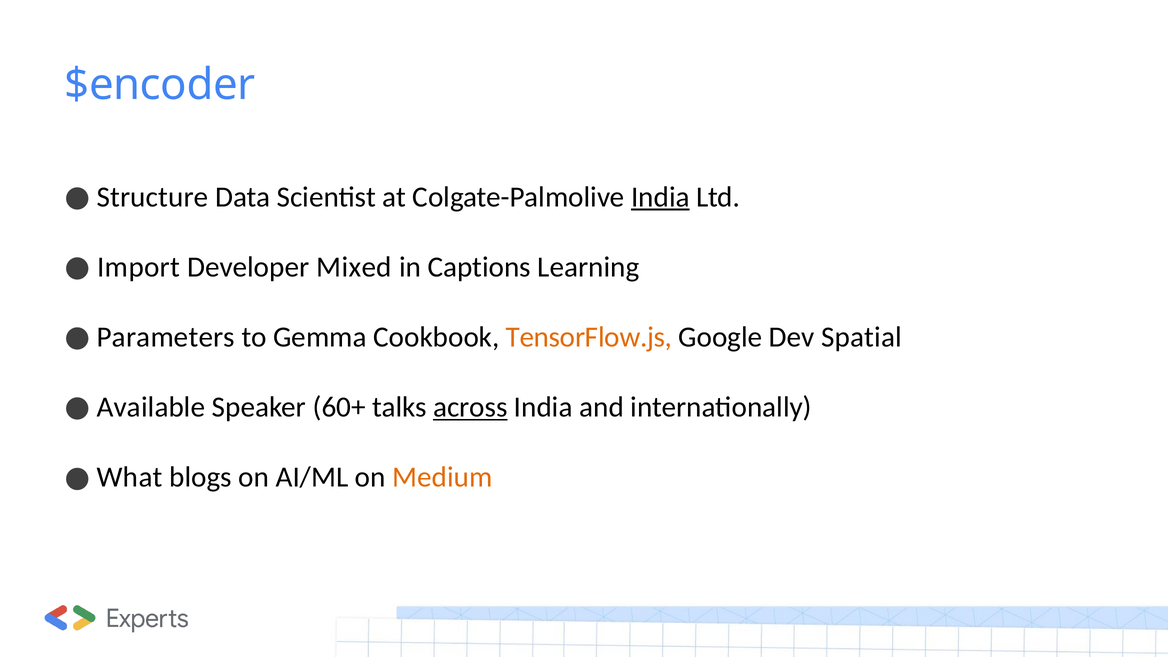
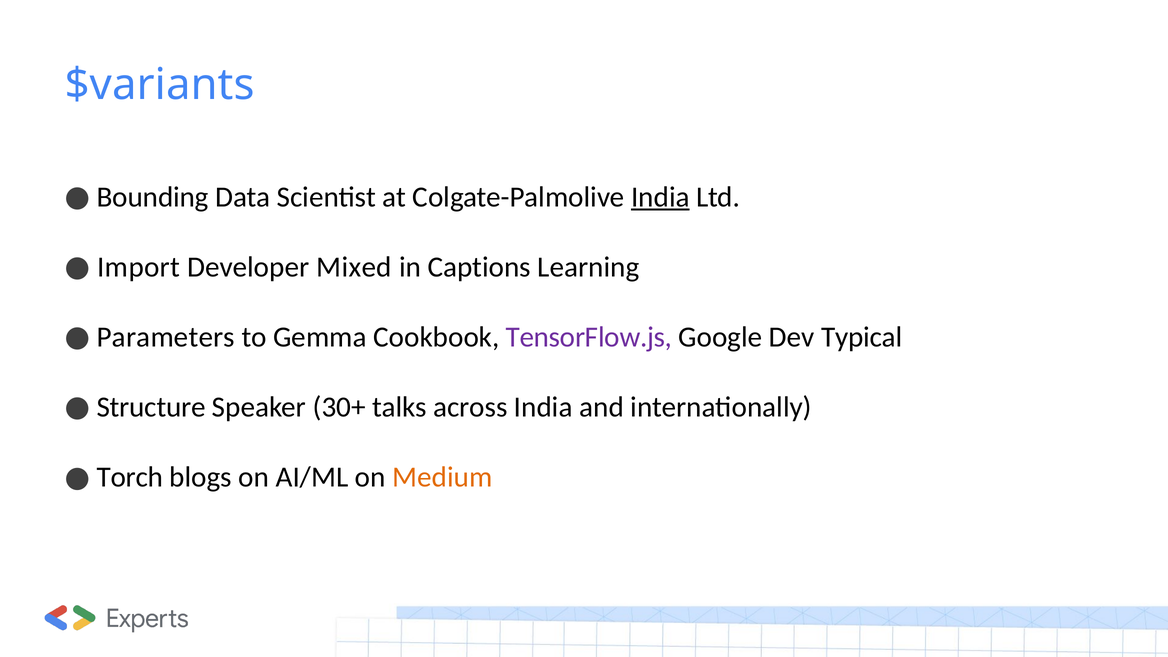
$encoder: $encoder -> $variants
Structure: Structure -> Bounding
TensorFlow.js colour: orange -> purple
Spatial: Spatial -> Typical
Available: Available -> Structure
60+: 60+ -> 30+
across underline: present -> none
What: What -> Torch
